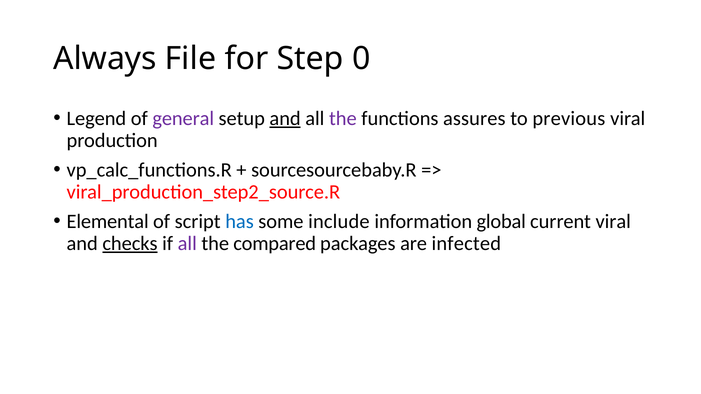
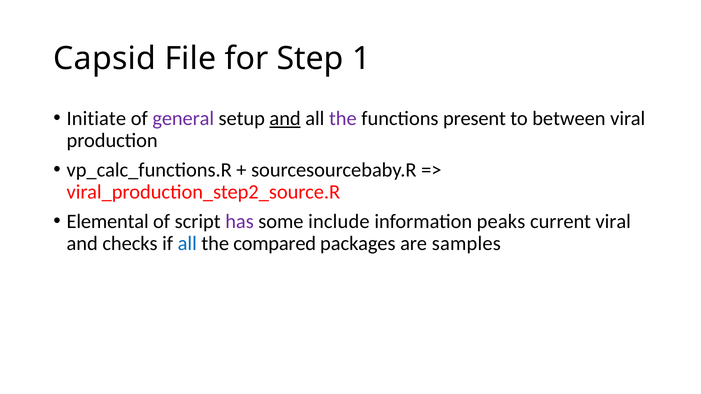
Always: Always -> Capsid
0: 0 -> 1
Legend: Legend -> Initiate
assures: assures -> present
previous: previous -> between
has colour: blue -> purple
global: global -> peaks
checks underline: present -> none
all at (187, 244) colour: purple -> blue
infected: infected -> samples
